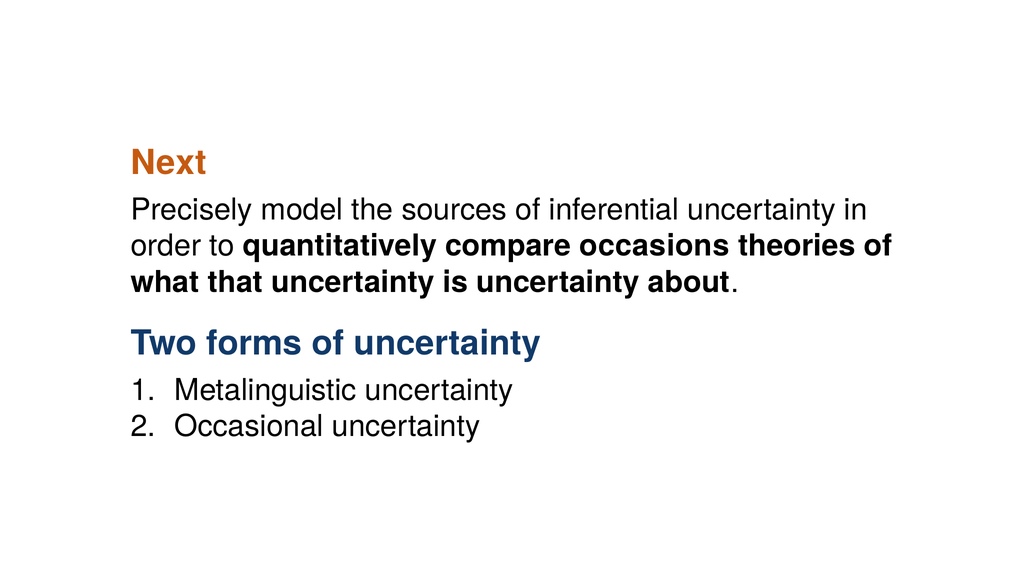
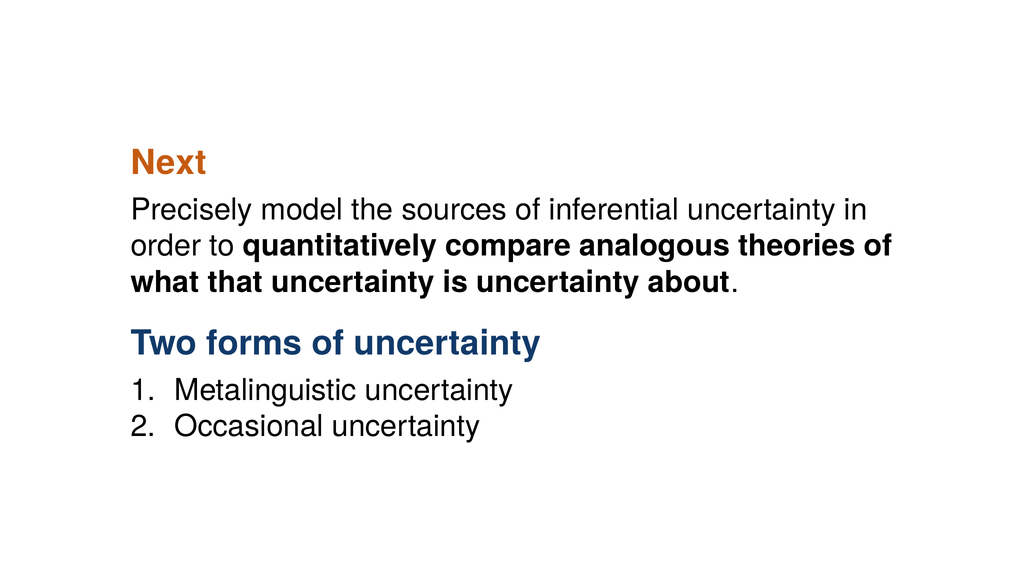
occasions: occasions -> analogous
